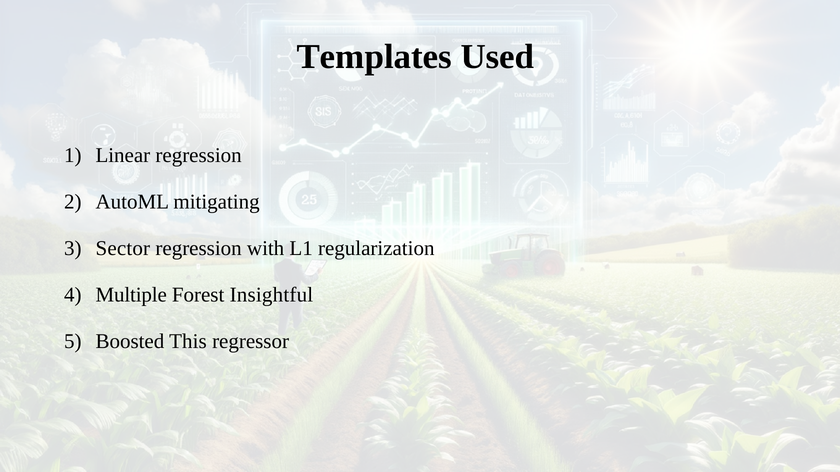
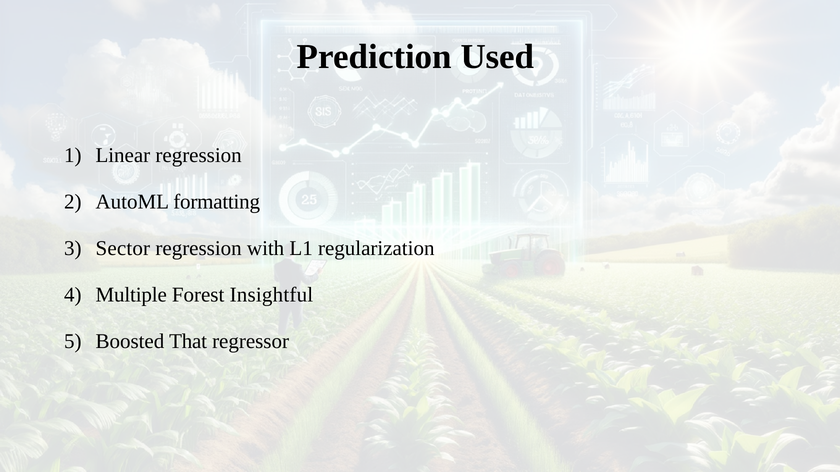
Templates: Templates -> Prediction
mitigating: mitigating -> formatting
This: This -> That
